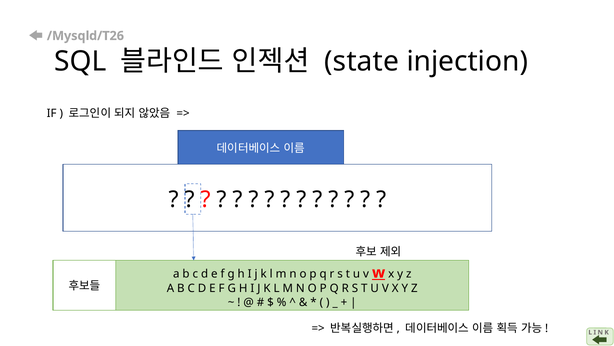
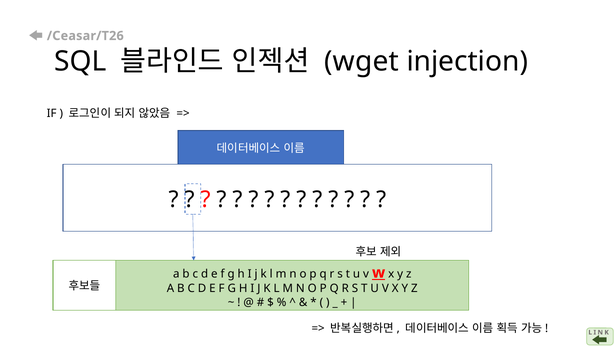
/Mysqld/T26: /Mysqld/T26 -> /Ceasar/T26
state: state -> wget
